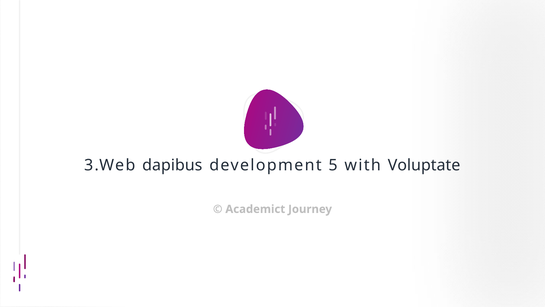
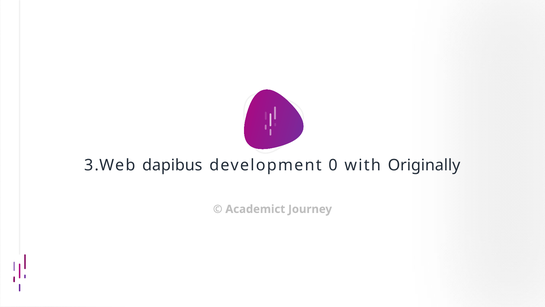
5: 5 -> 0
Voluptate: Voluptate -> Originally
